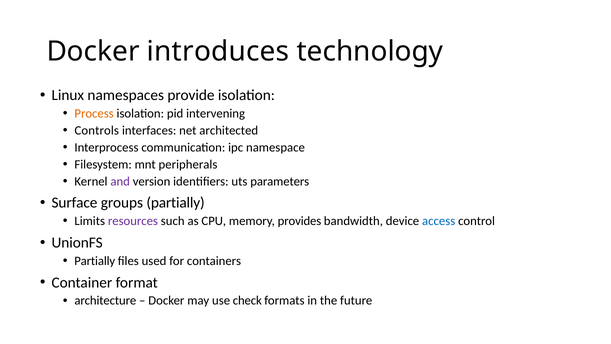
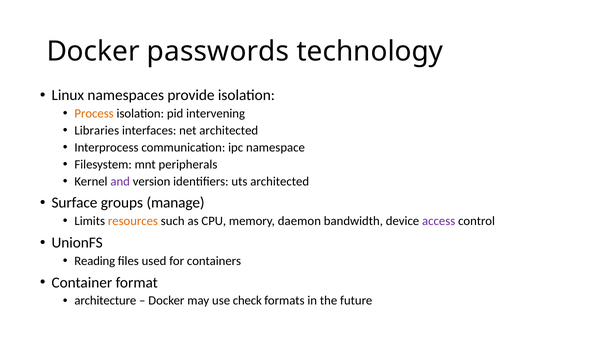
introduces: introduces -> passwords
Controls: Controls -> Libraries
uts parameters: parameters -> architected
groups partially: partially -> manage
resources colour: purple -> orange
provides: provides -> daemon
access colour: blue -> purple
Partially at (95, 261): Partially -> Reading
